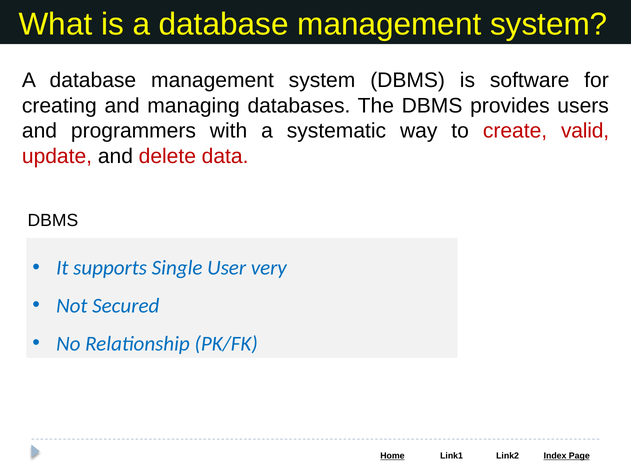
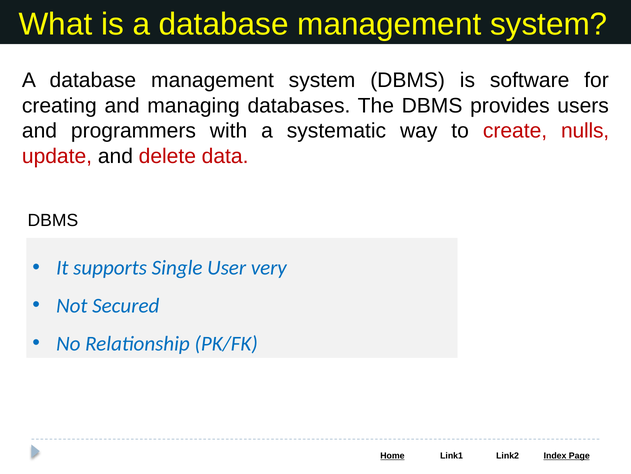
valid: valid -> nulls
